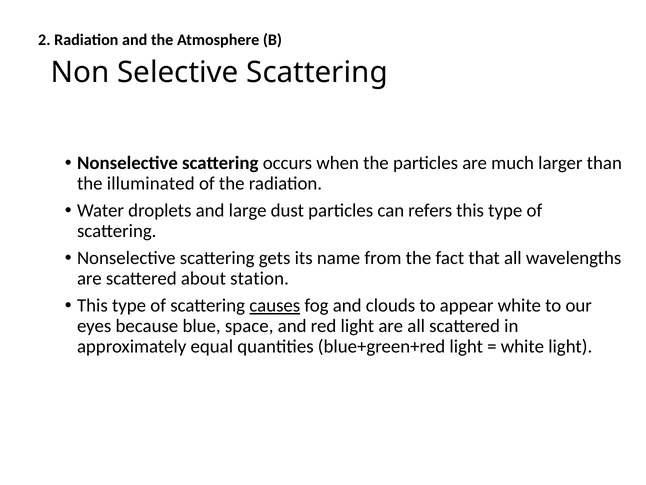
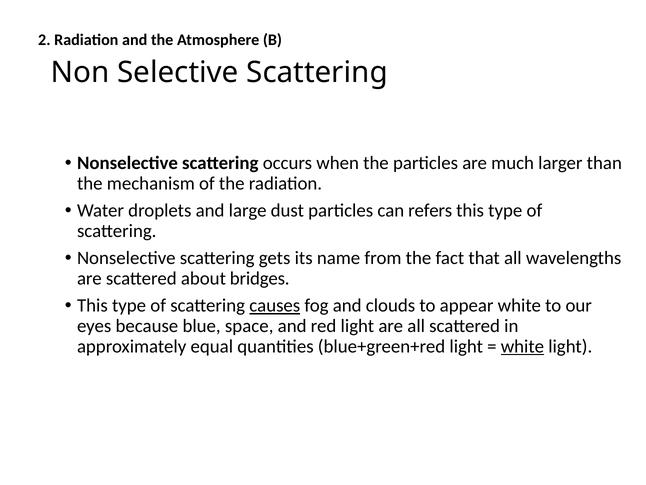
illuminated: illuminated -> mechanism
station: station -> bridges
white at (522, 346) underline: none -> present
